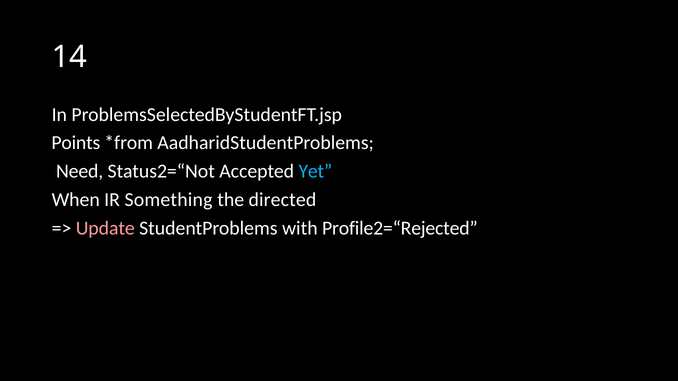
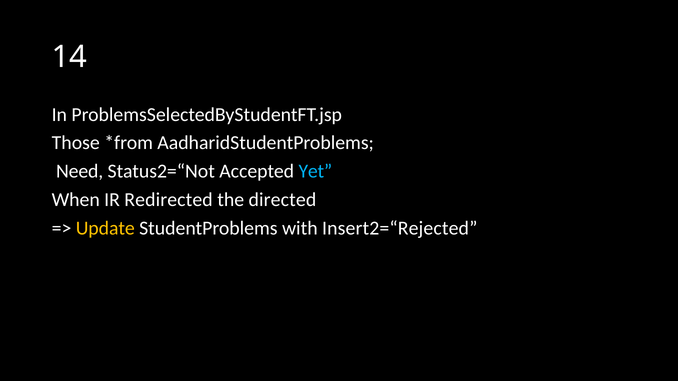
Points: Points -> Those
Something: Something -> Redirected
Update colour: pink -> yellow
Profile2=“Rejected: Profile2=“Rejected -> Insert2=“Rejected
